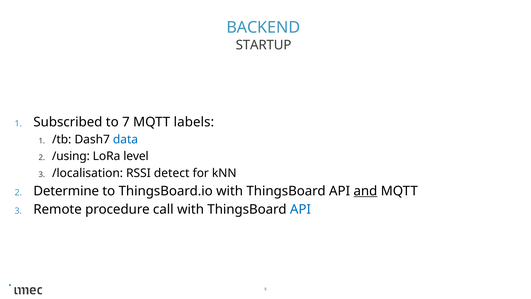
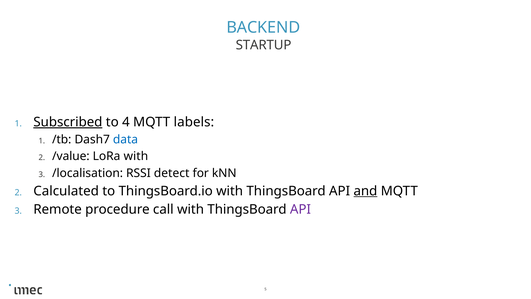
Subscribed underline: none -> present
7: 7 -> 4
/using: /using -> /value
LoRa level: level -> with
Determine: Determine -> Calculated
API at (300, 209) colour: blue -> purple
